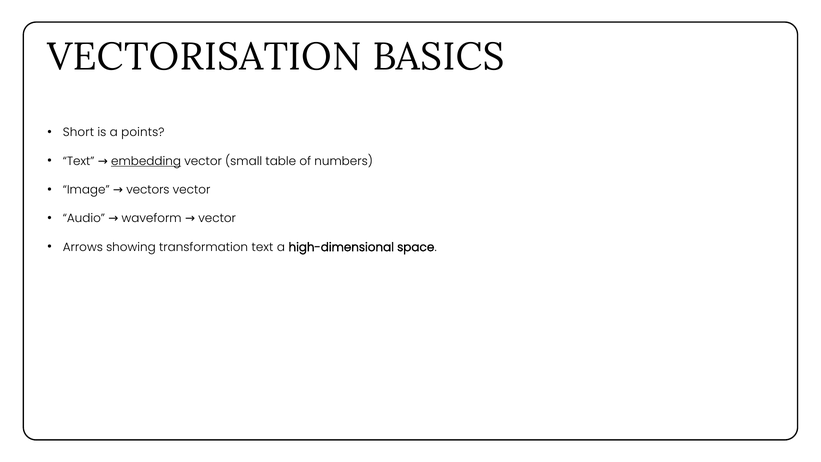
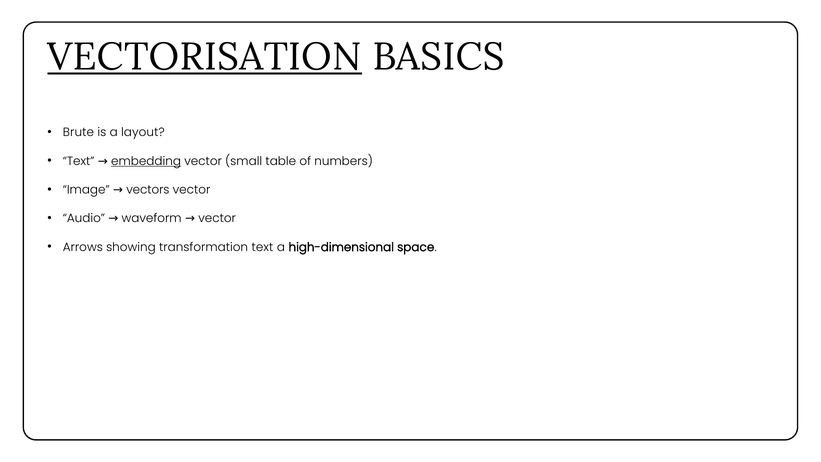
VECTORISATION underline: none -> present
Short: Short -> Brute
points: points -> layout
